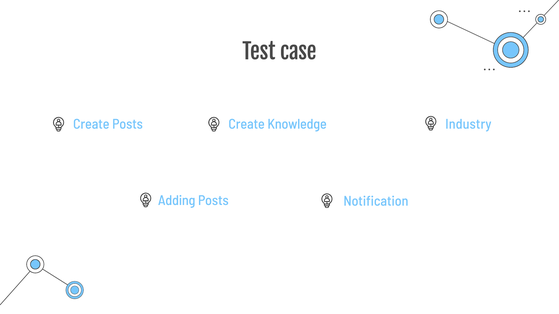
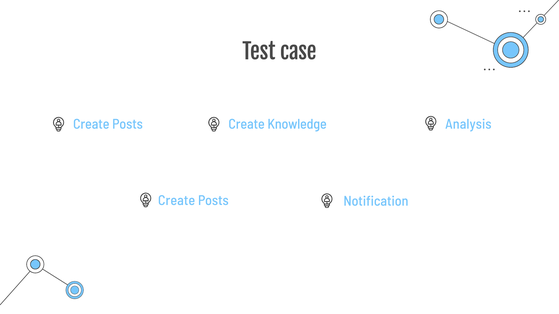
Industry: Industry -> Analysis
Adding at (177, 201): Adding -> Create
